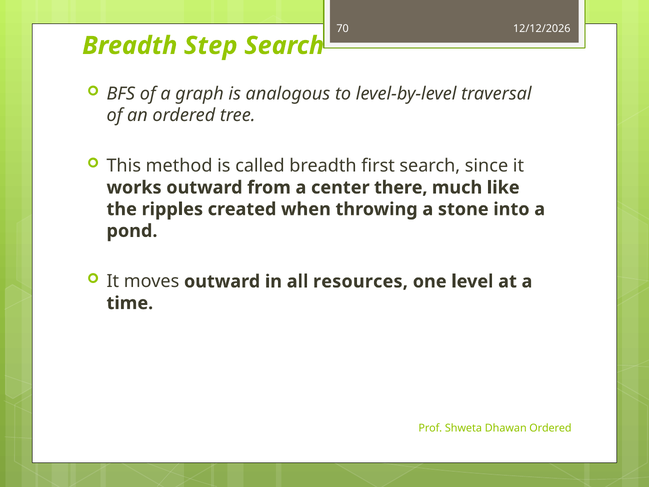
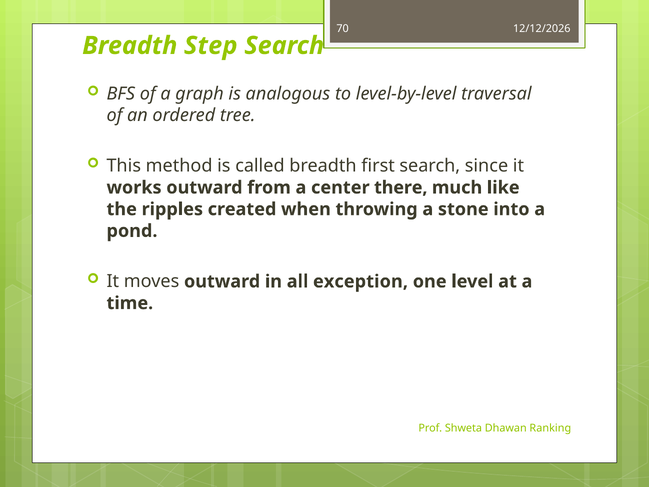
resources: resources -> exception
Dhawan Ordered: Ordered -> Ranking
